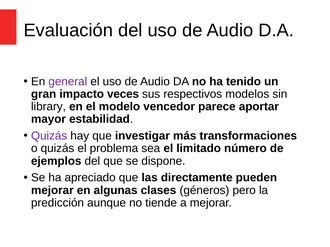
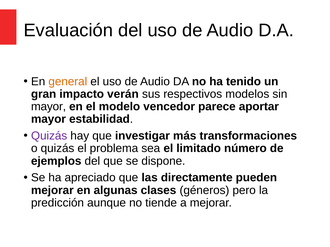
general colour: purple -> orange
veces: veces -> verán
library at (48, 107): library -> mayor
